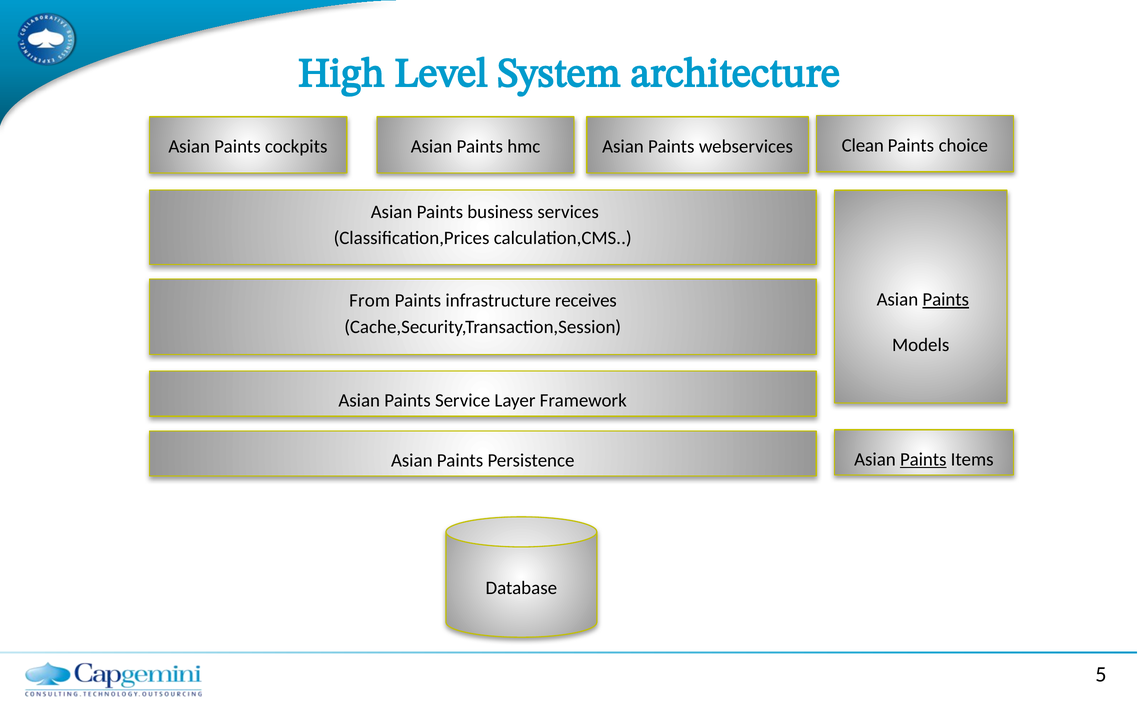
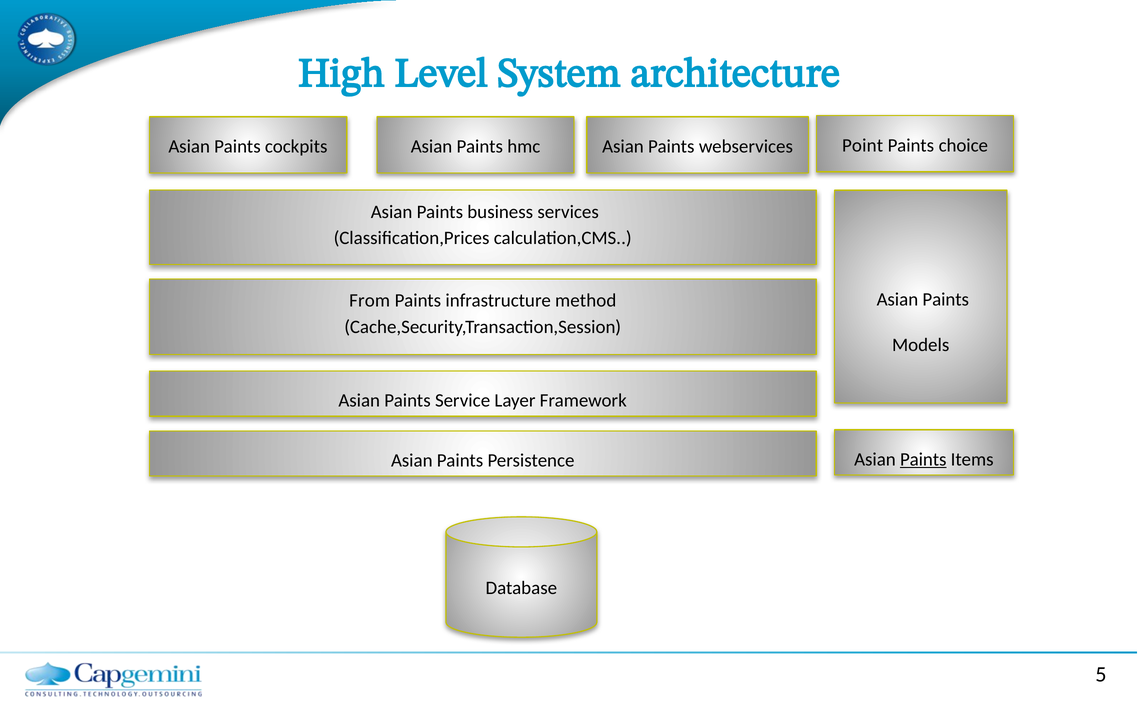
Clean: Clean -> Point
Paints at (946, 300) underline: present -> none
receives: receives -> method
